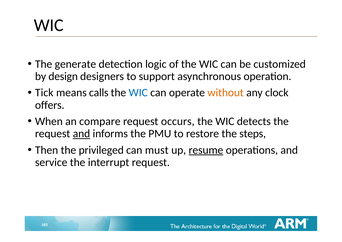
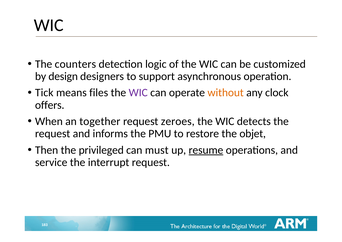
generate: generate -> counters
calls: calls -> files
WIC at (138, 93) colour: blue -> purple
compare: compare -> together
occurs: occurs -> zeroes
and at (81, 133) underline: present -> none
steps: steps -> objet
